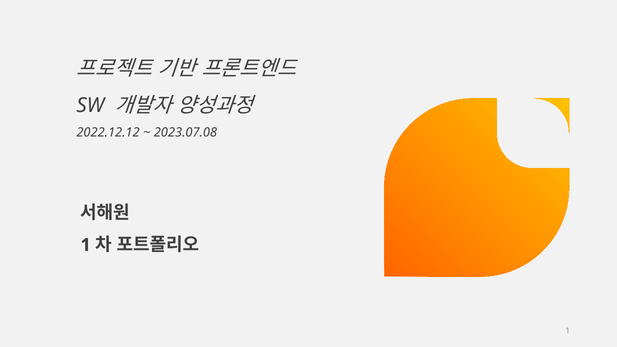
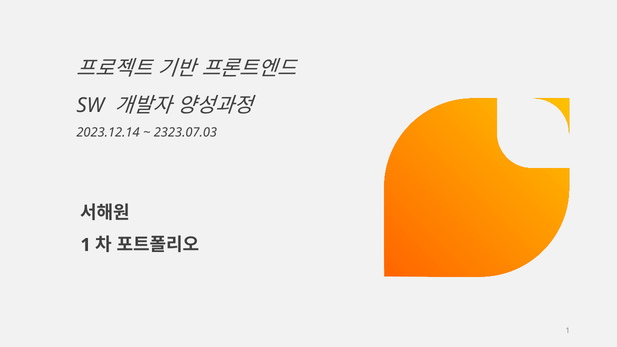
2022.12.12: 2022.12.12 -> 2023.12.14
2023.07.08: 2023.07.08 -> 2323.07.03
